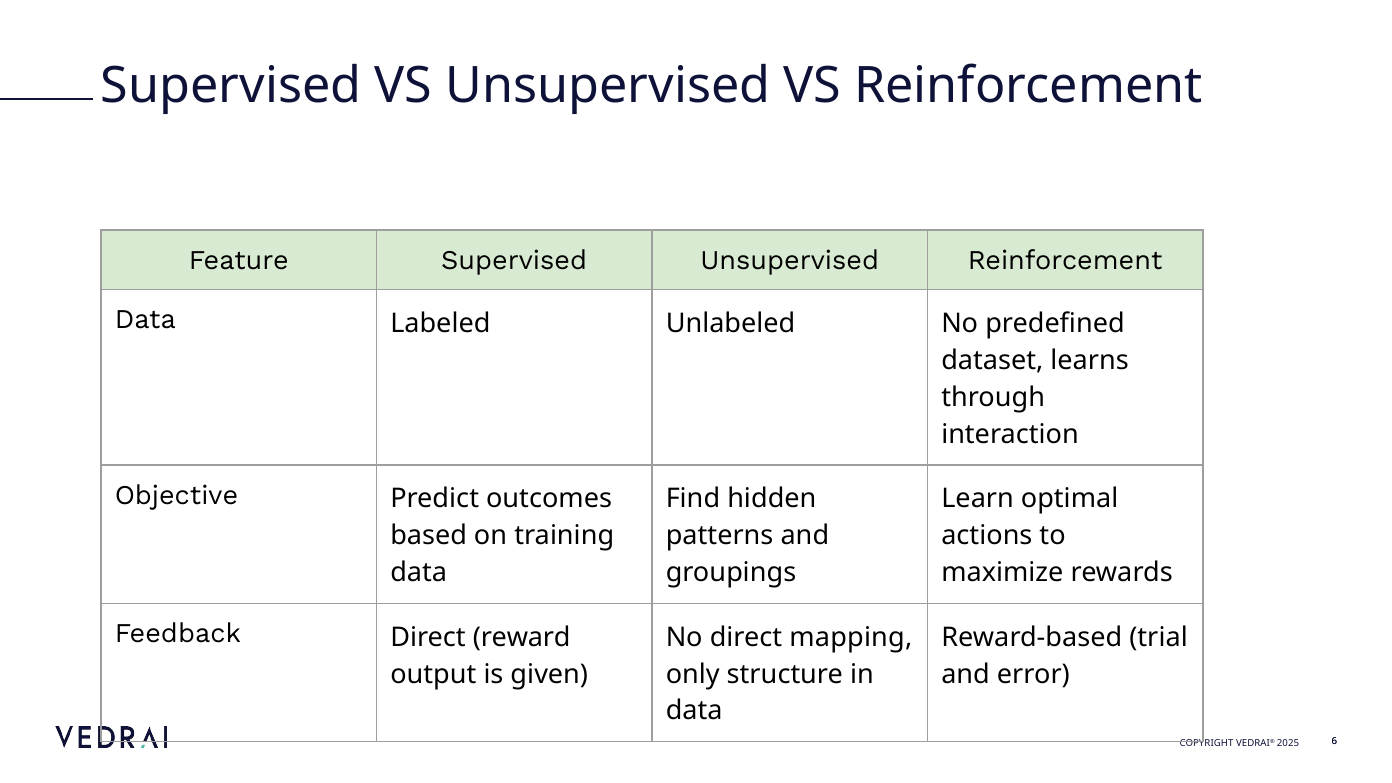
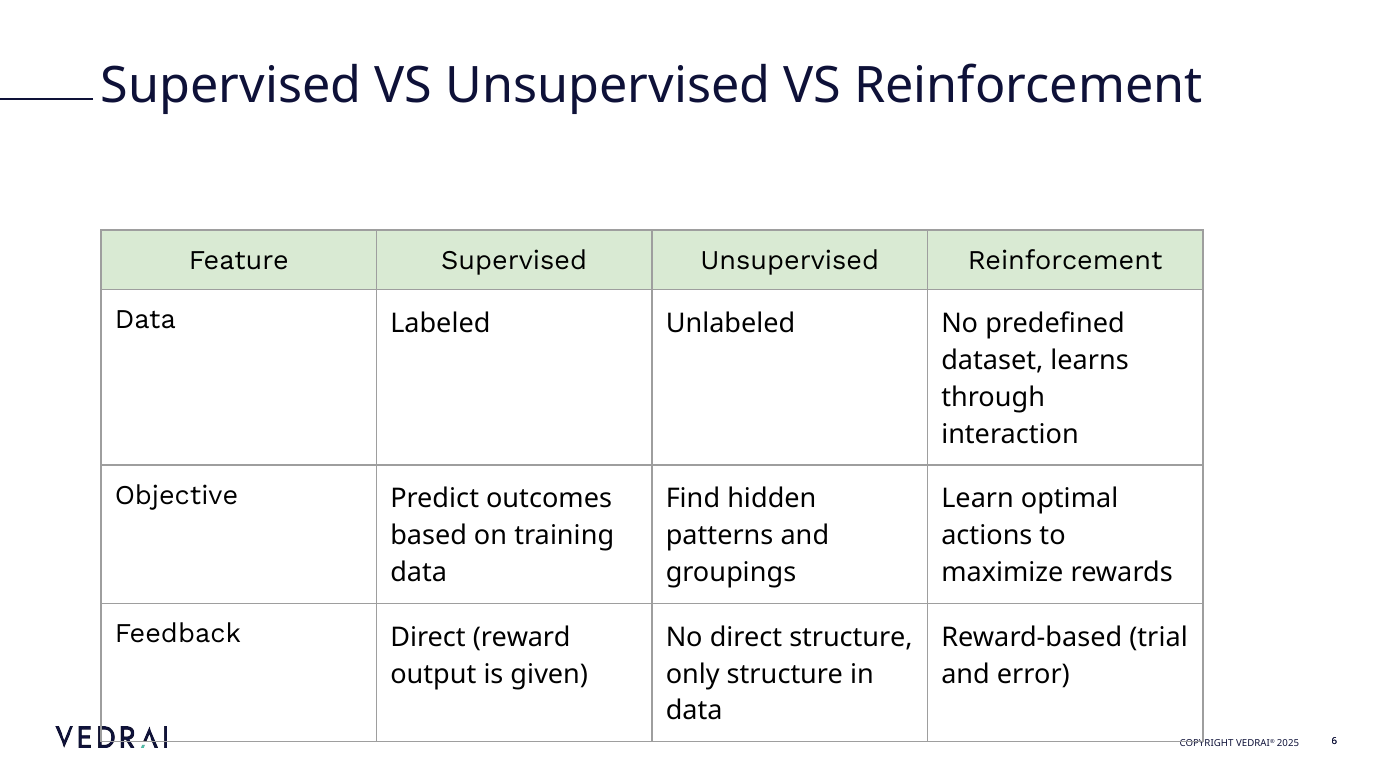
direct mapping: mapping -> structure
